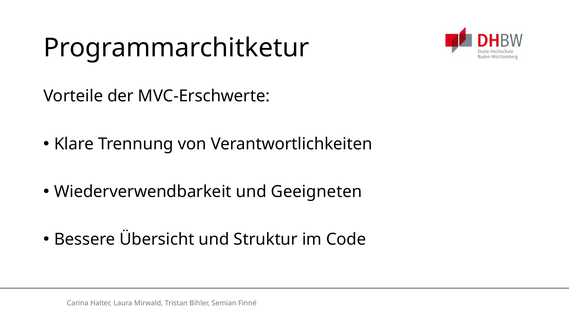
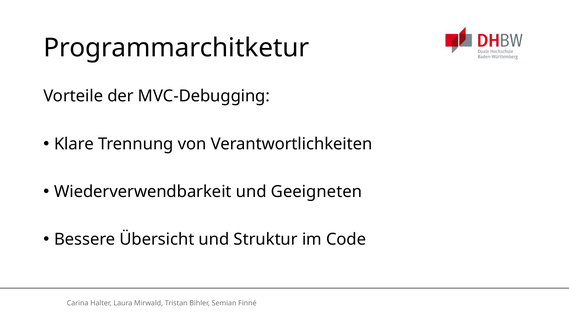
MVC-Erschwerte: MVC-Erschwerte -> MVC-Debugging
